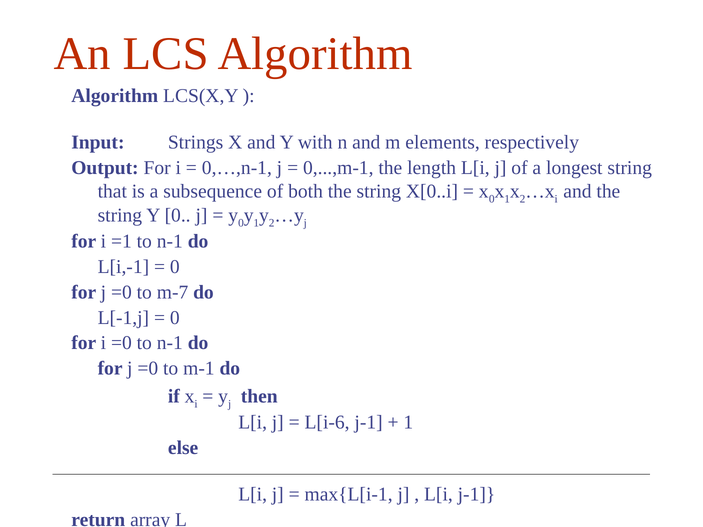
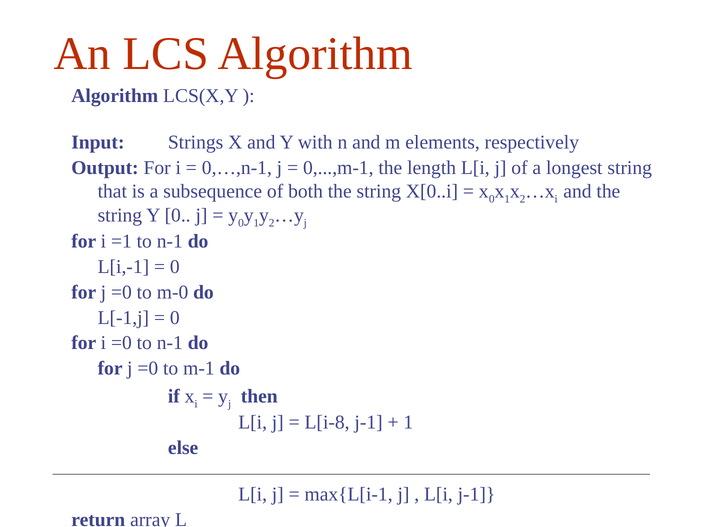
m-7: m-7 -> m-0
L[i-6: L[i-6 -> L[i-8
